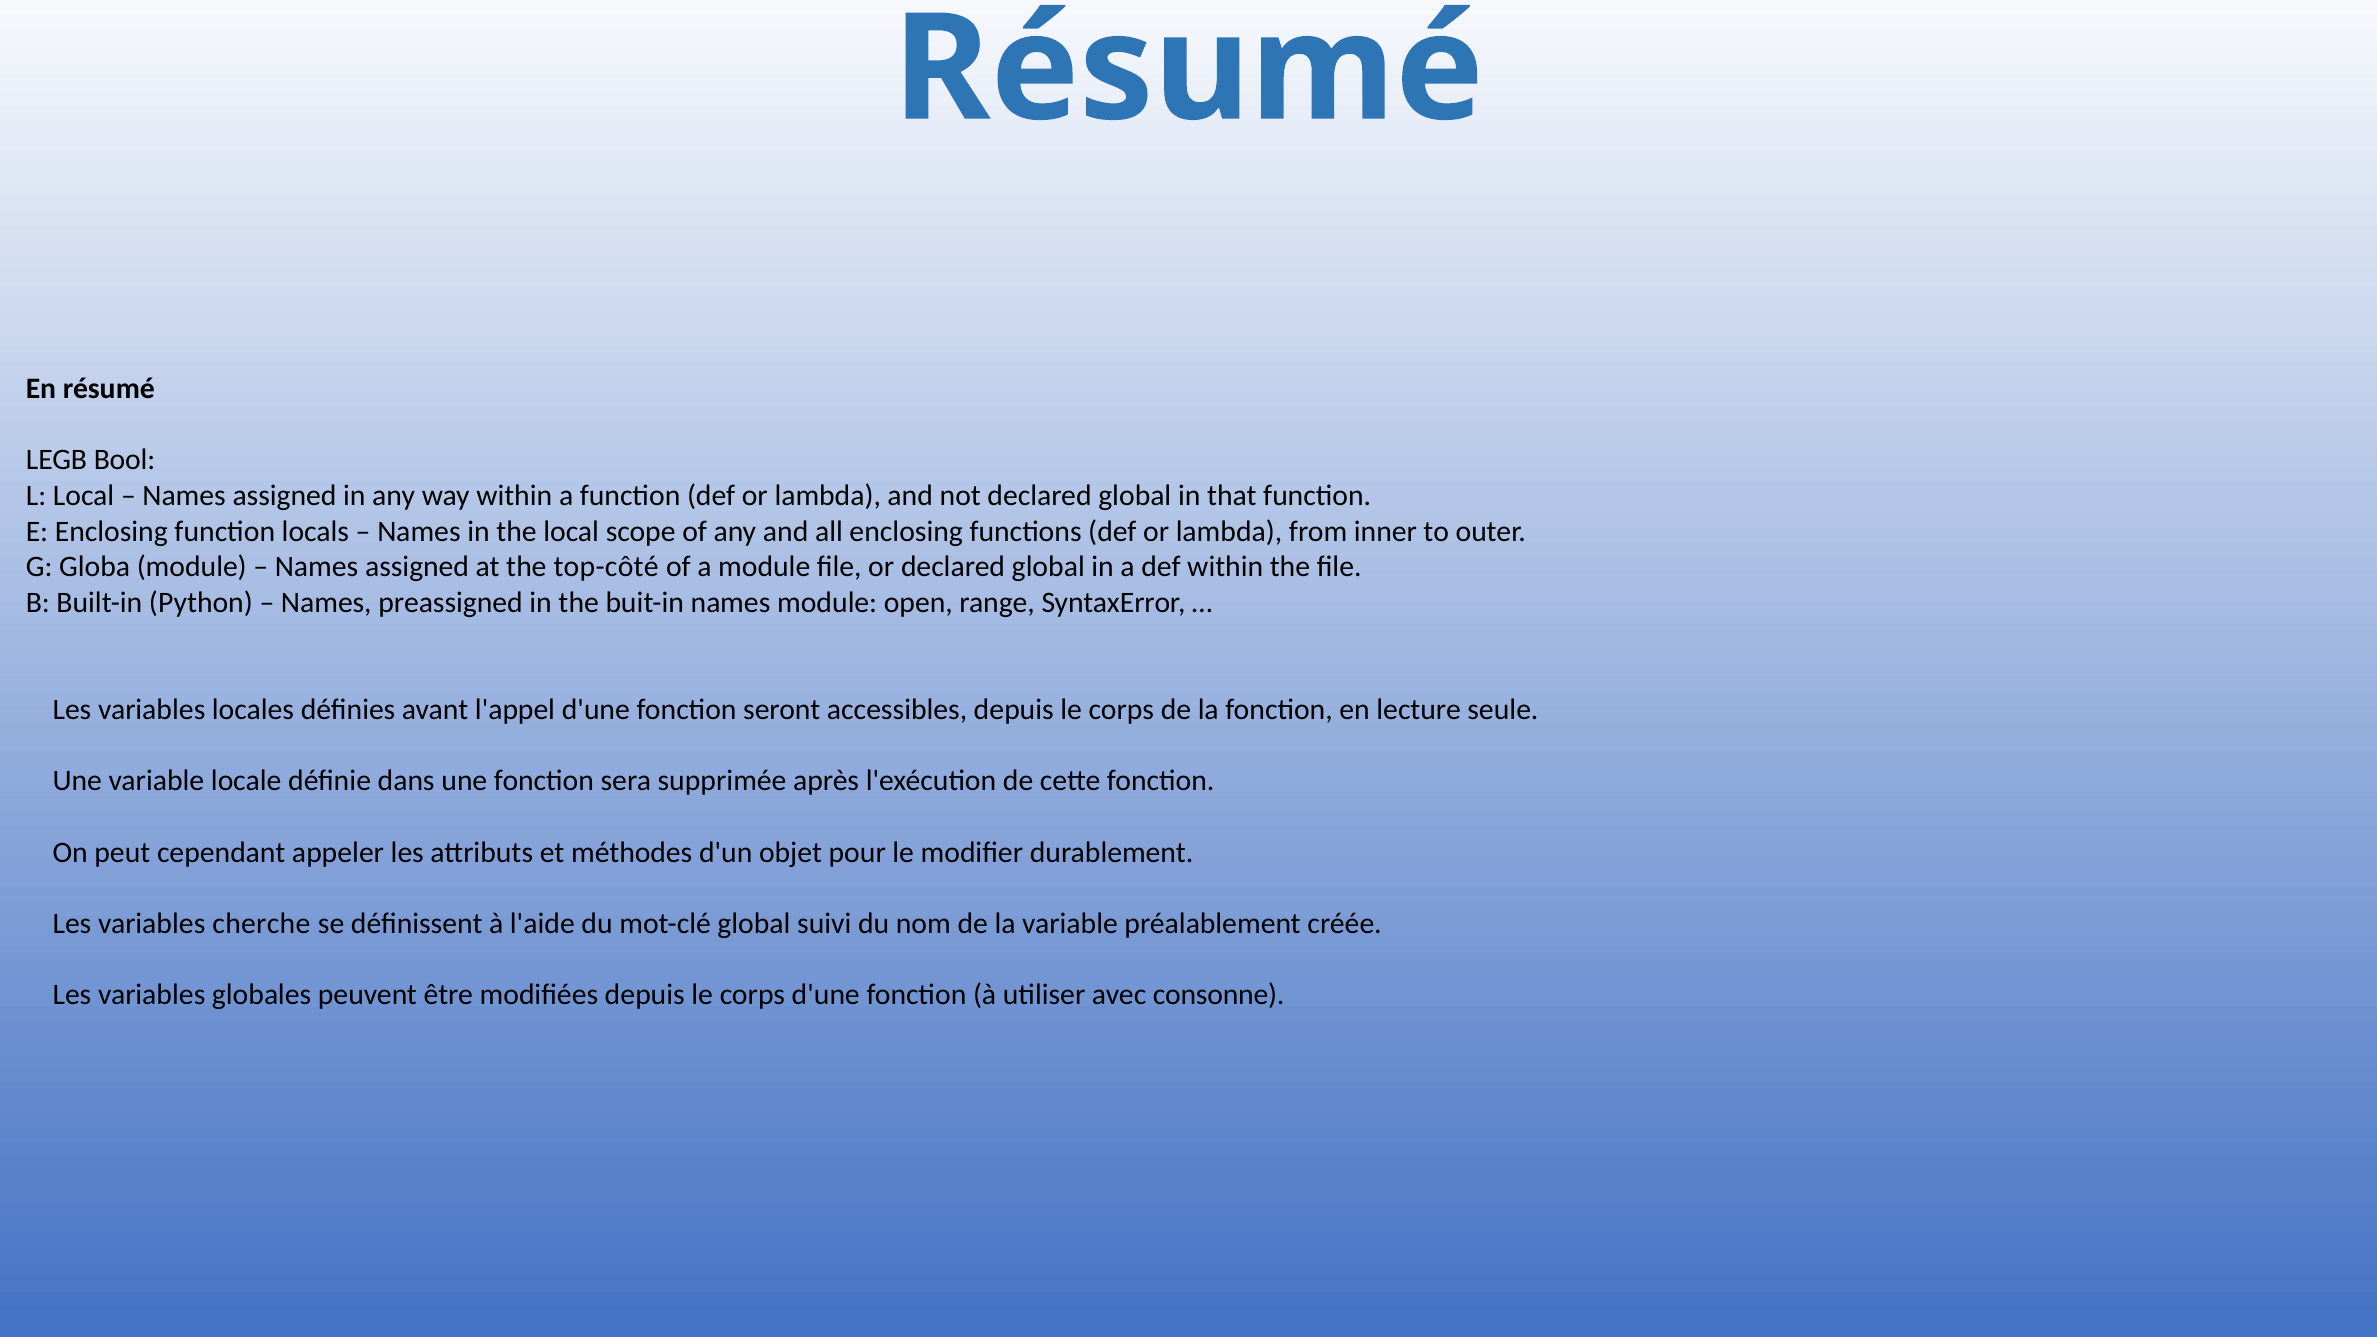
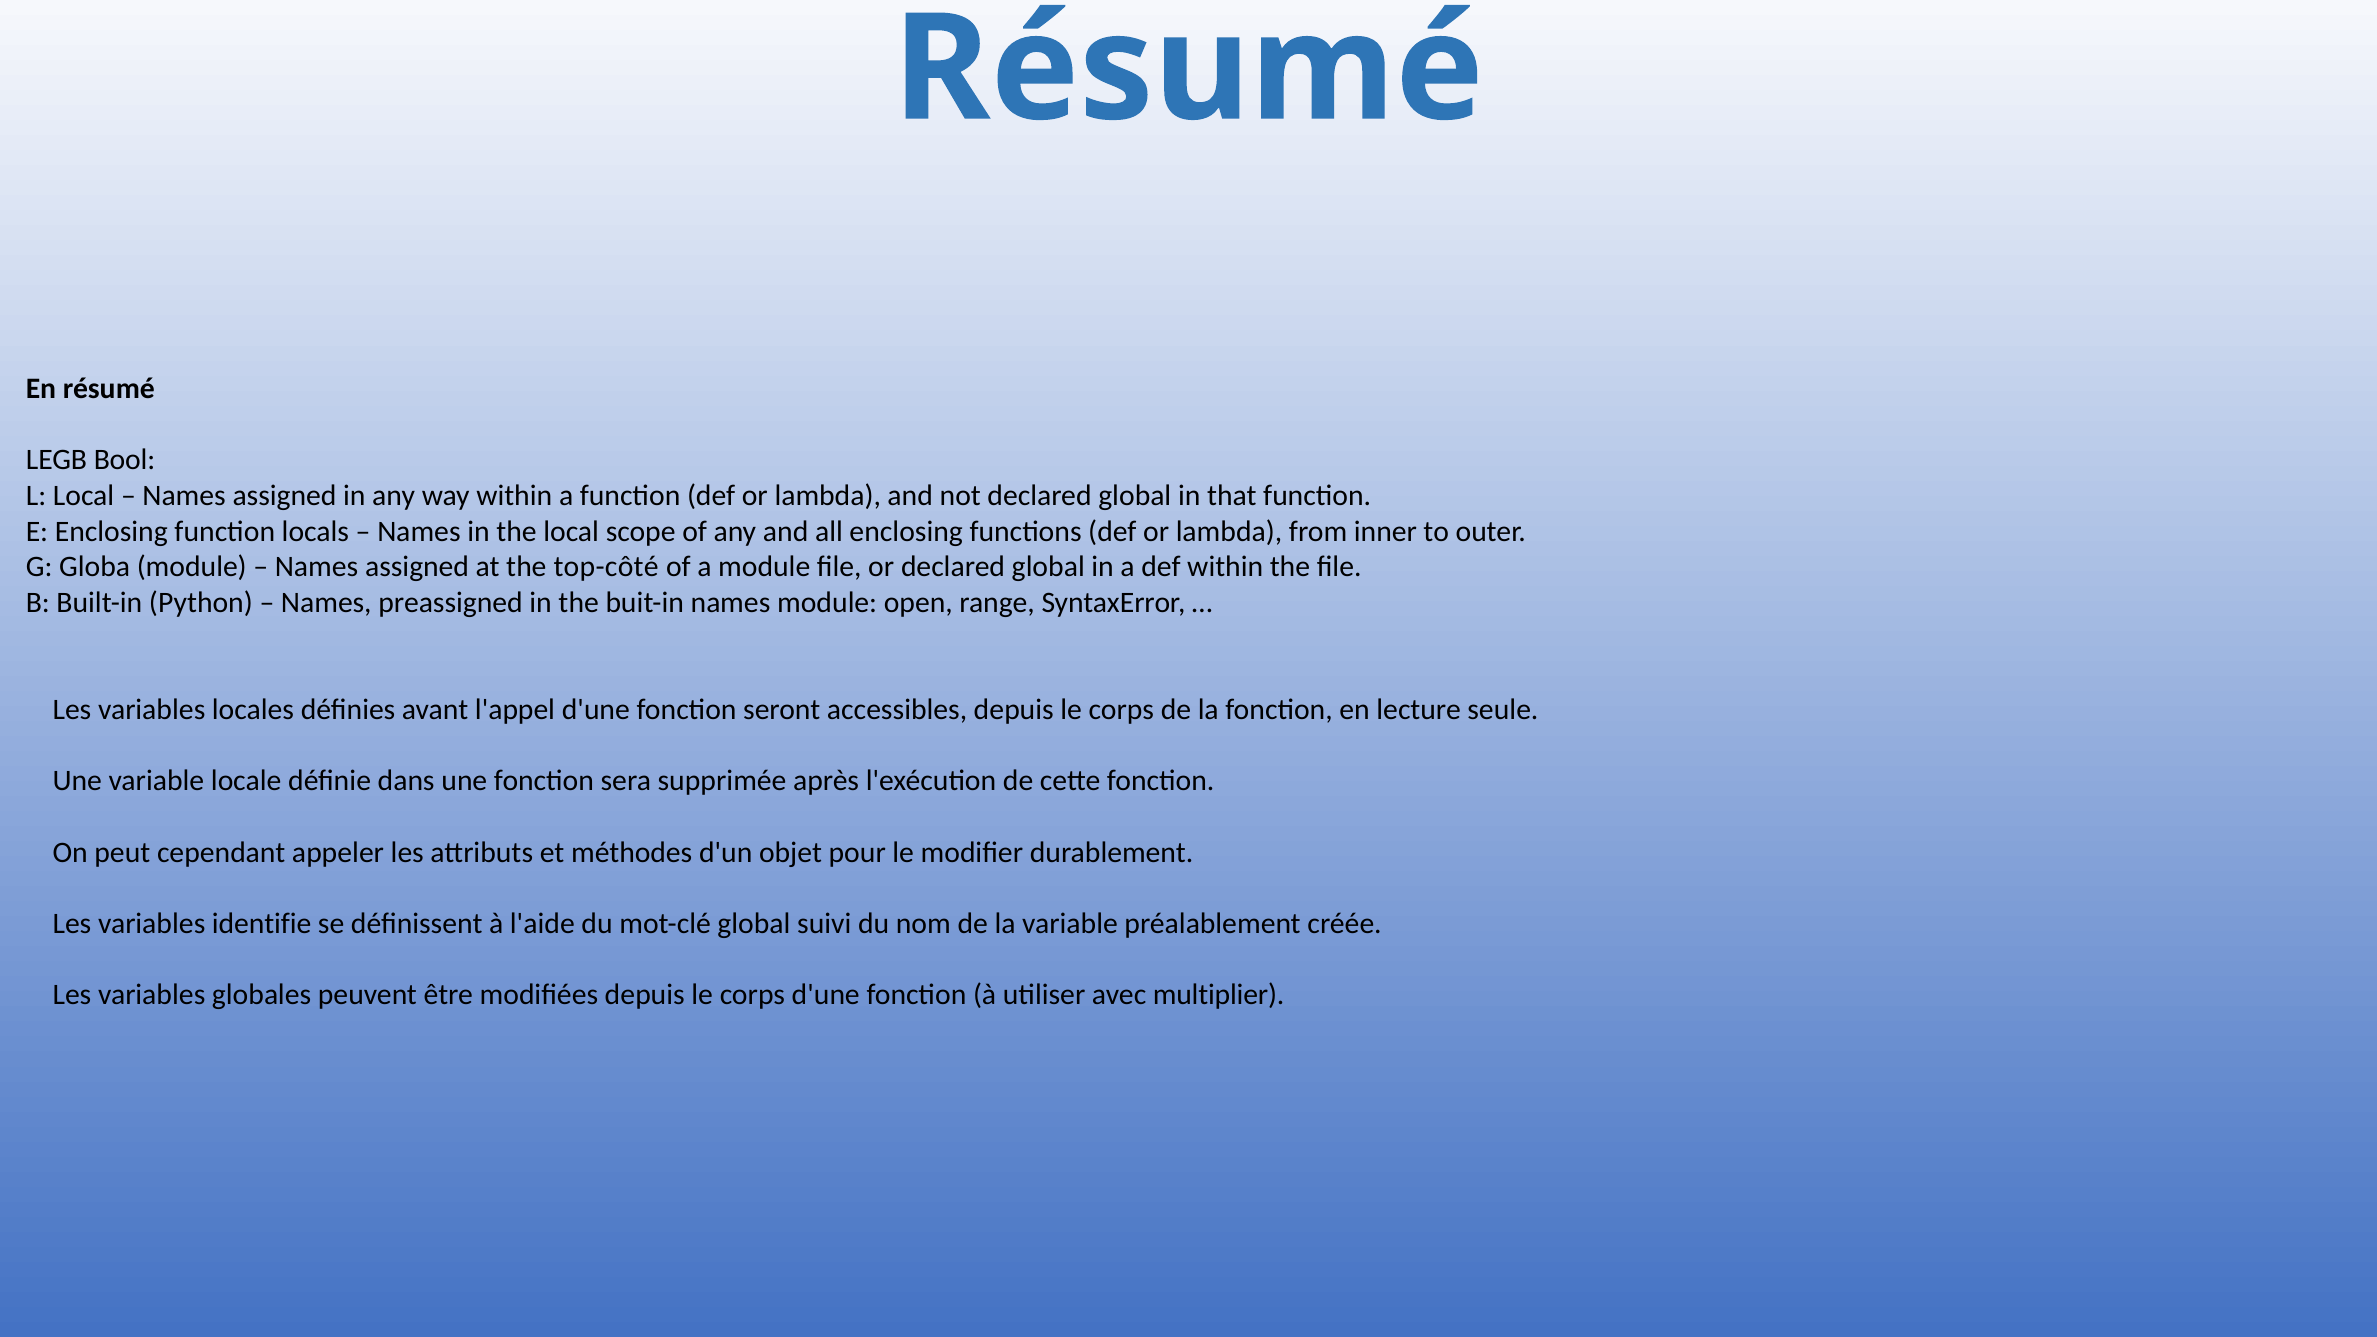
cherche: cherche -> identifie
consonne: consonne -> multiplier
